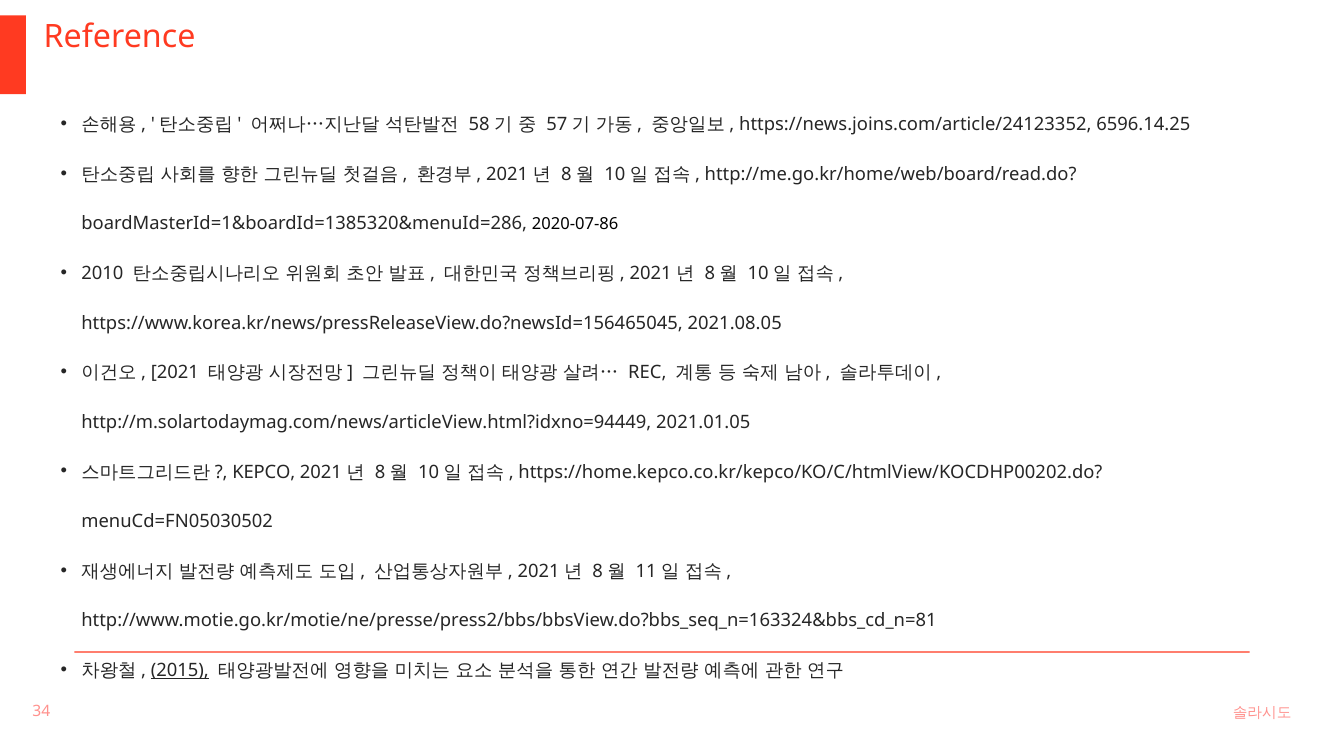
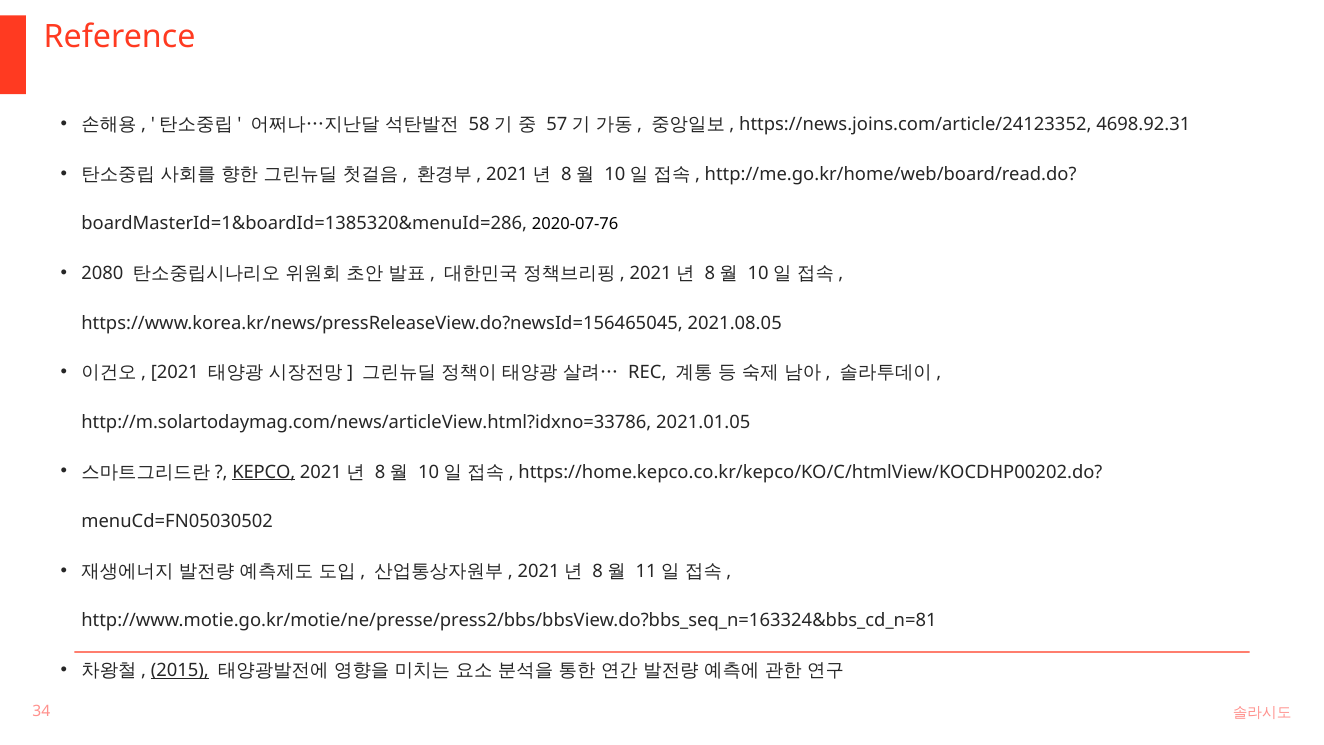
6596.14.25: 6596.14.25 -> 4698.92.31
2020-07-86: 2020-07-86 -> 2020-07-76
2010: 2010 -> 2080
http://m.solartodaymag.com/news/articleView.html?idxno=94449: http://m.solartodaymag.com/news/articleView.html?idxno=94449 -> http://m.solartodaymag.com/news/articleView.html?idxno=33786
KEPCO underline: none -> present
